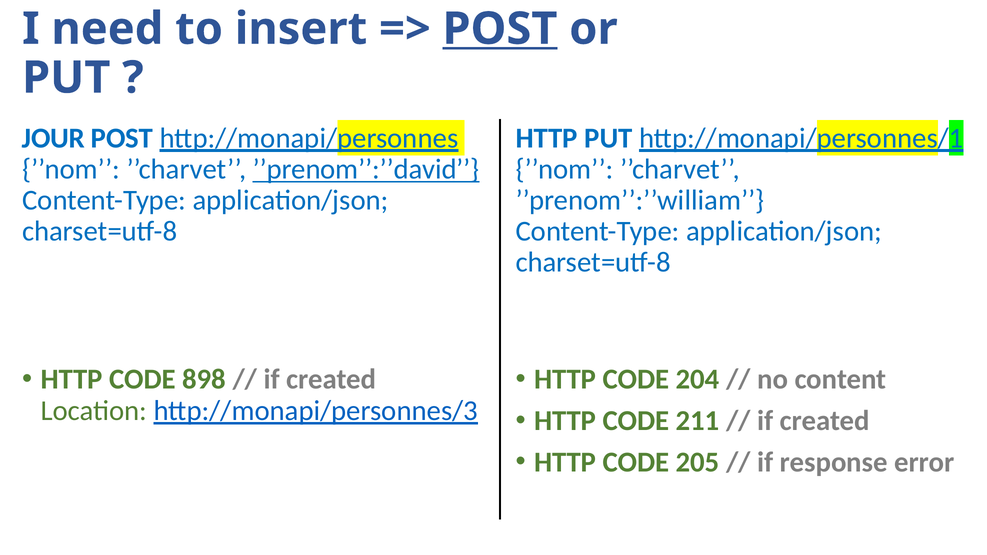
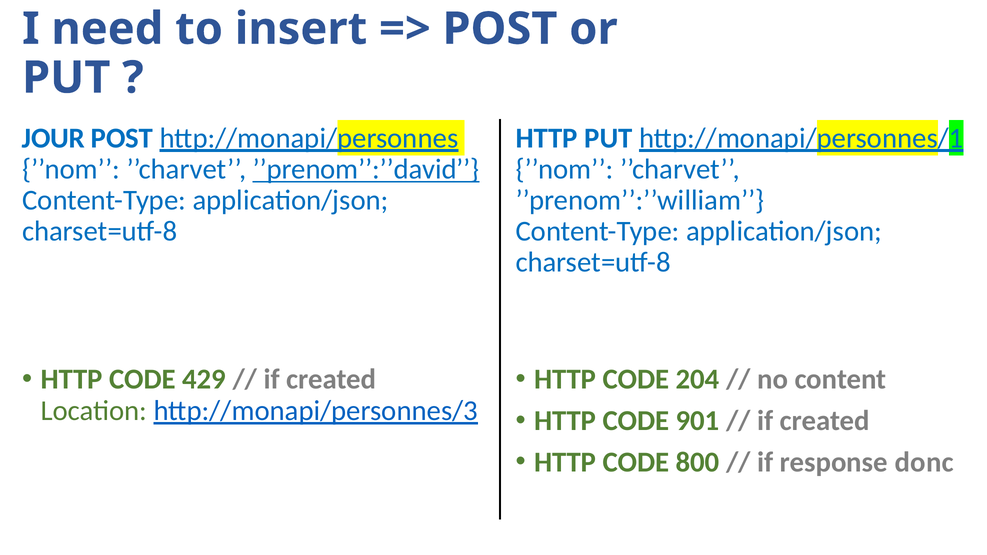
POST at (500, 29) underline: present -> none
898: 898 -> 429
211: 211 -> 901
205: 205 -> 800
error: error -> donc
